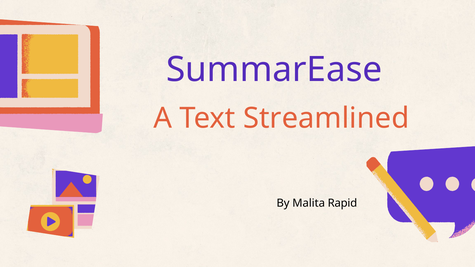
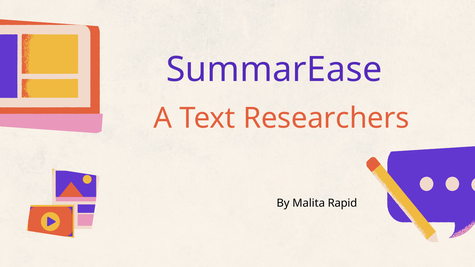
Streamlined: Streamlined -> Researchers
